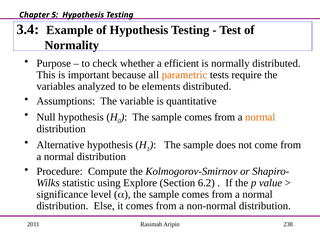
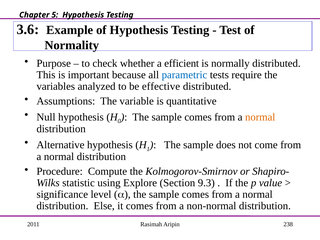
3.4: 3.4 -> 3.6
parametric colour: orange -> blue
elements: elements -> effective
6.2: 6.2 -> 9.3
